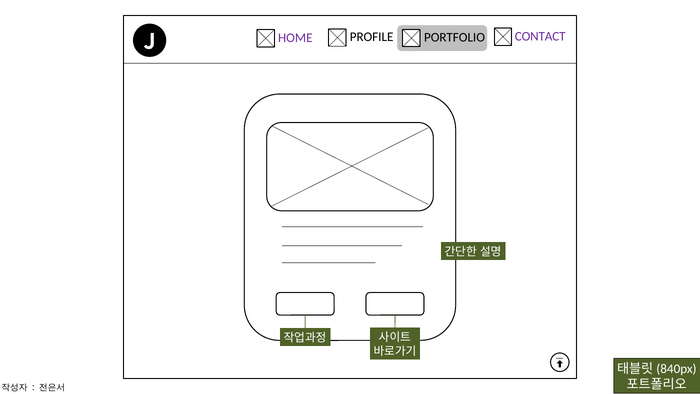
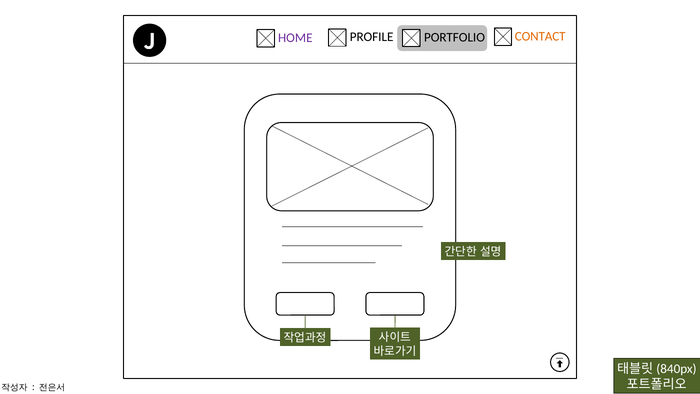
CONTACT colour: purple -> orange
